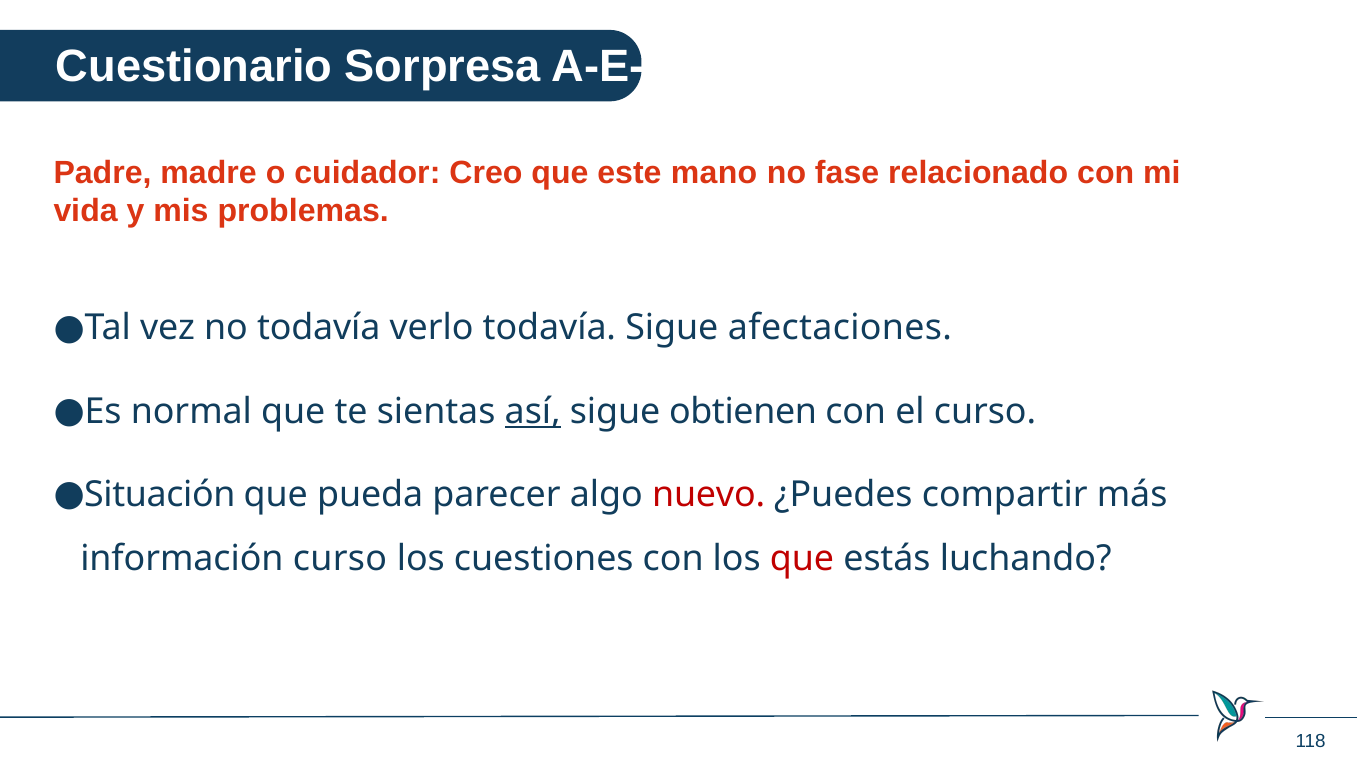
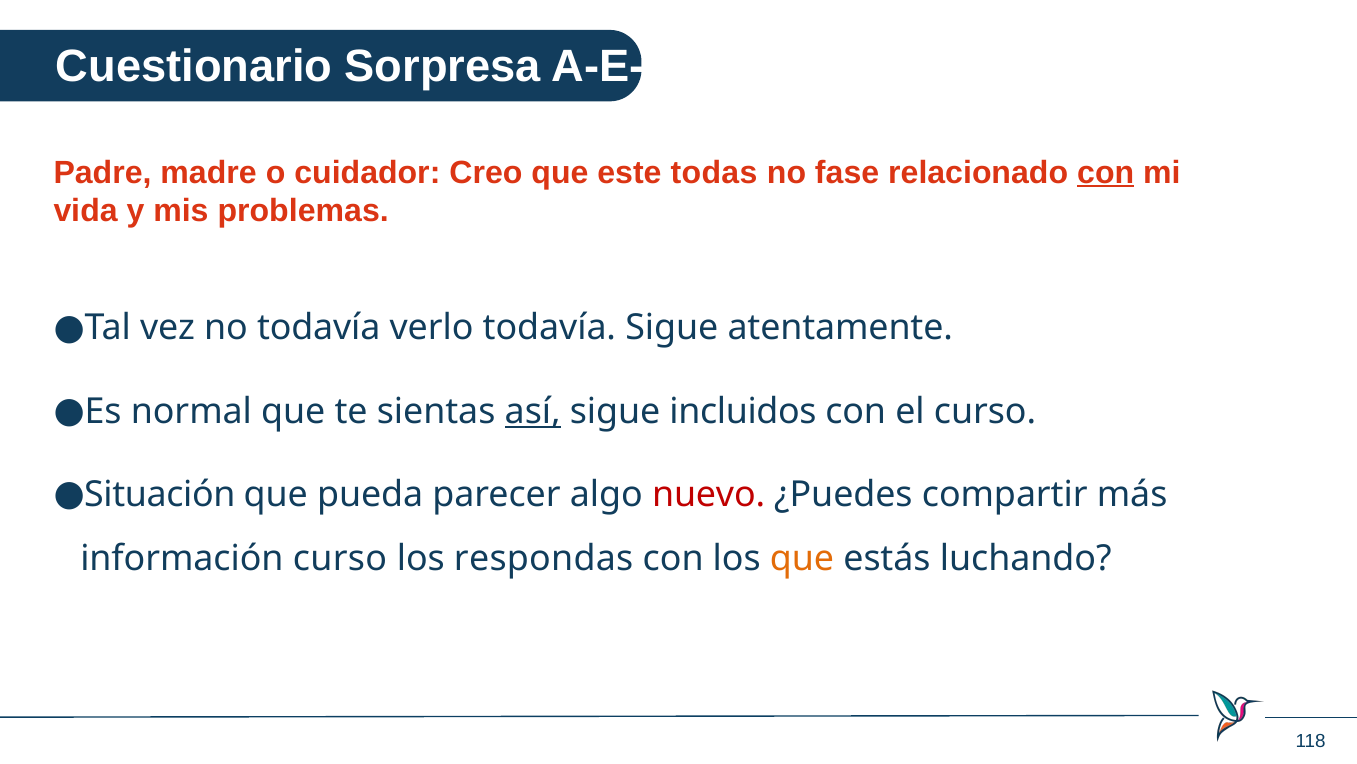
mano: mano -> todas
con at (1106, 172) underline: none -> present
afectaciones: afectaciones -> atentamente
obtienen: obtienen -> incluidos
cuestiones: cuestiones -> respondas
que at (802, 559) colour: red -> orange
